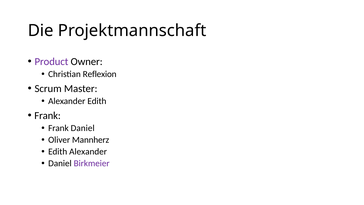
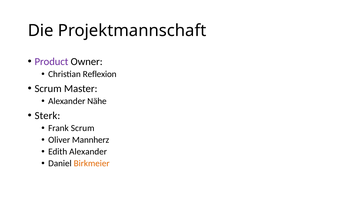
Alexander Edith: Edith -> Nähe
Frank at (48, 115): Frank -> Sterk
Frank Daniel: Daniel -> Scrum
Birkmeier colour: purple -> orange
